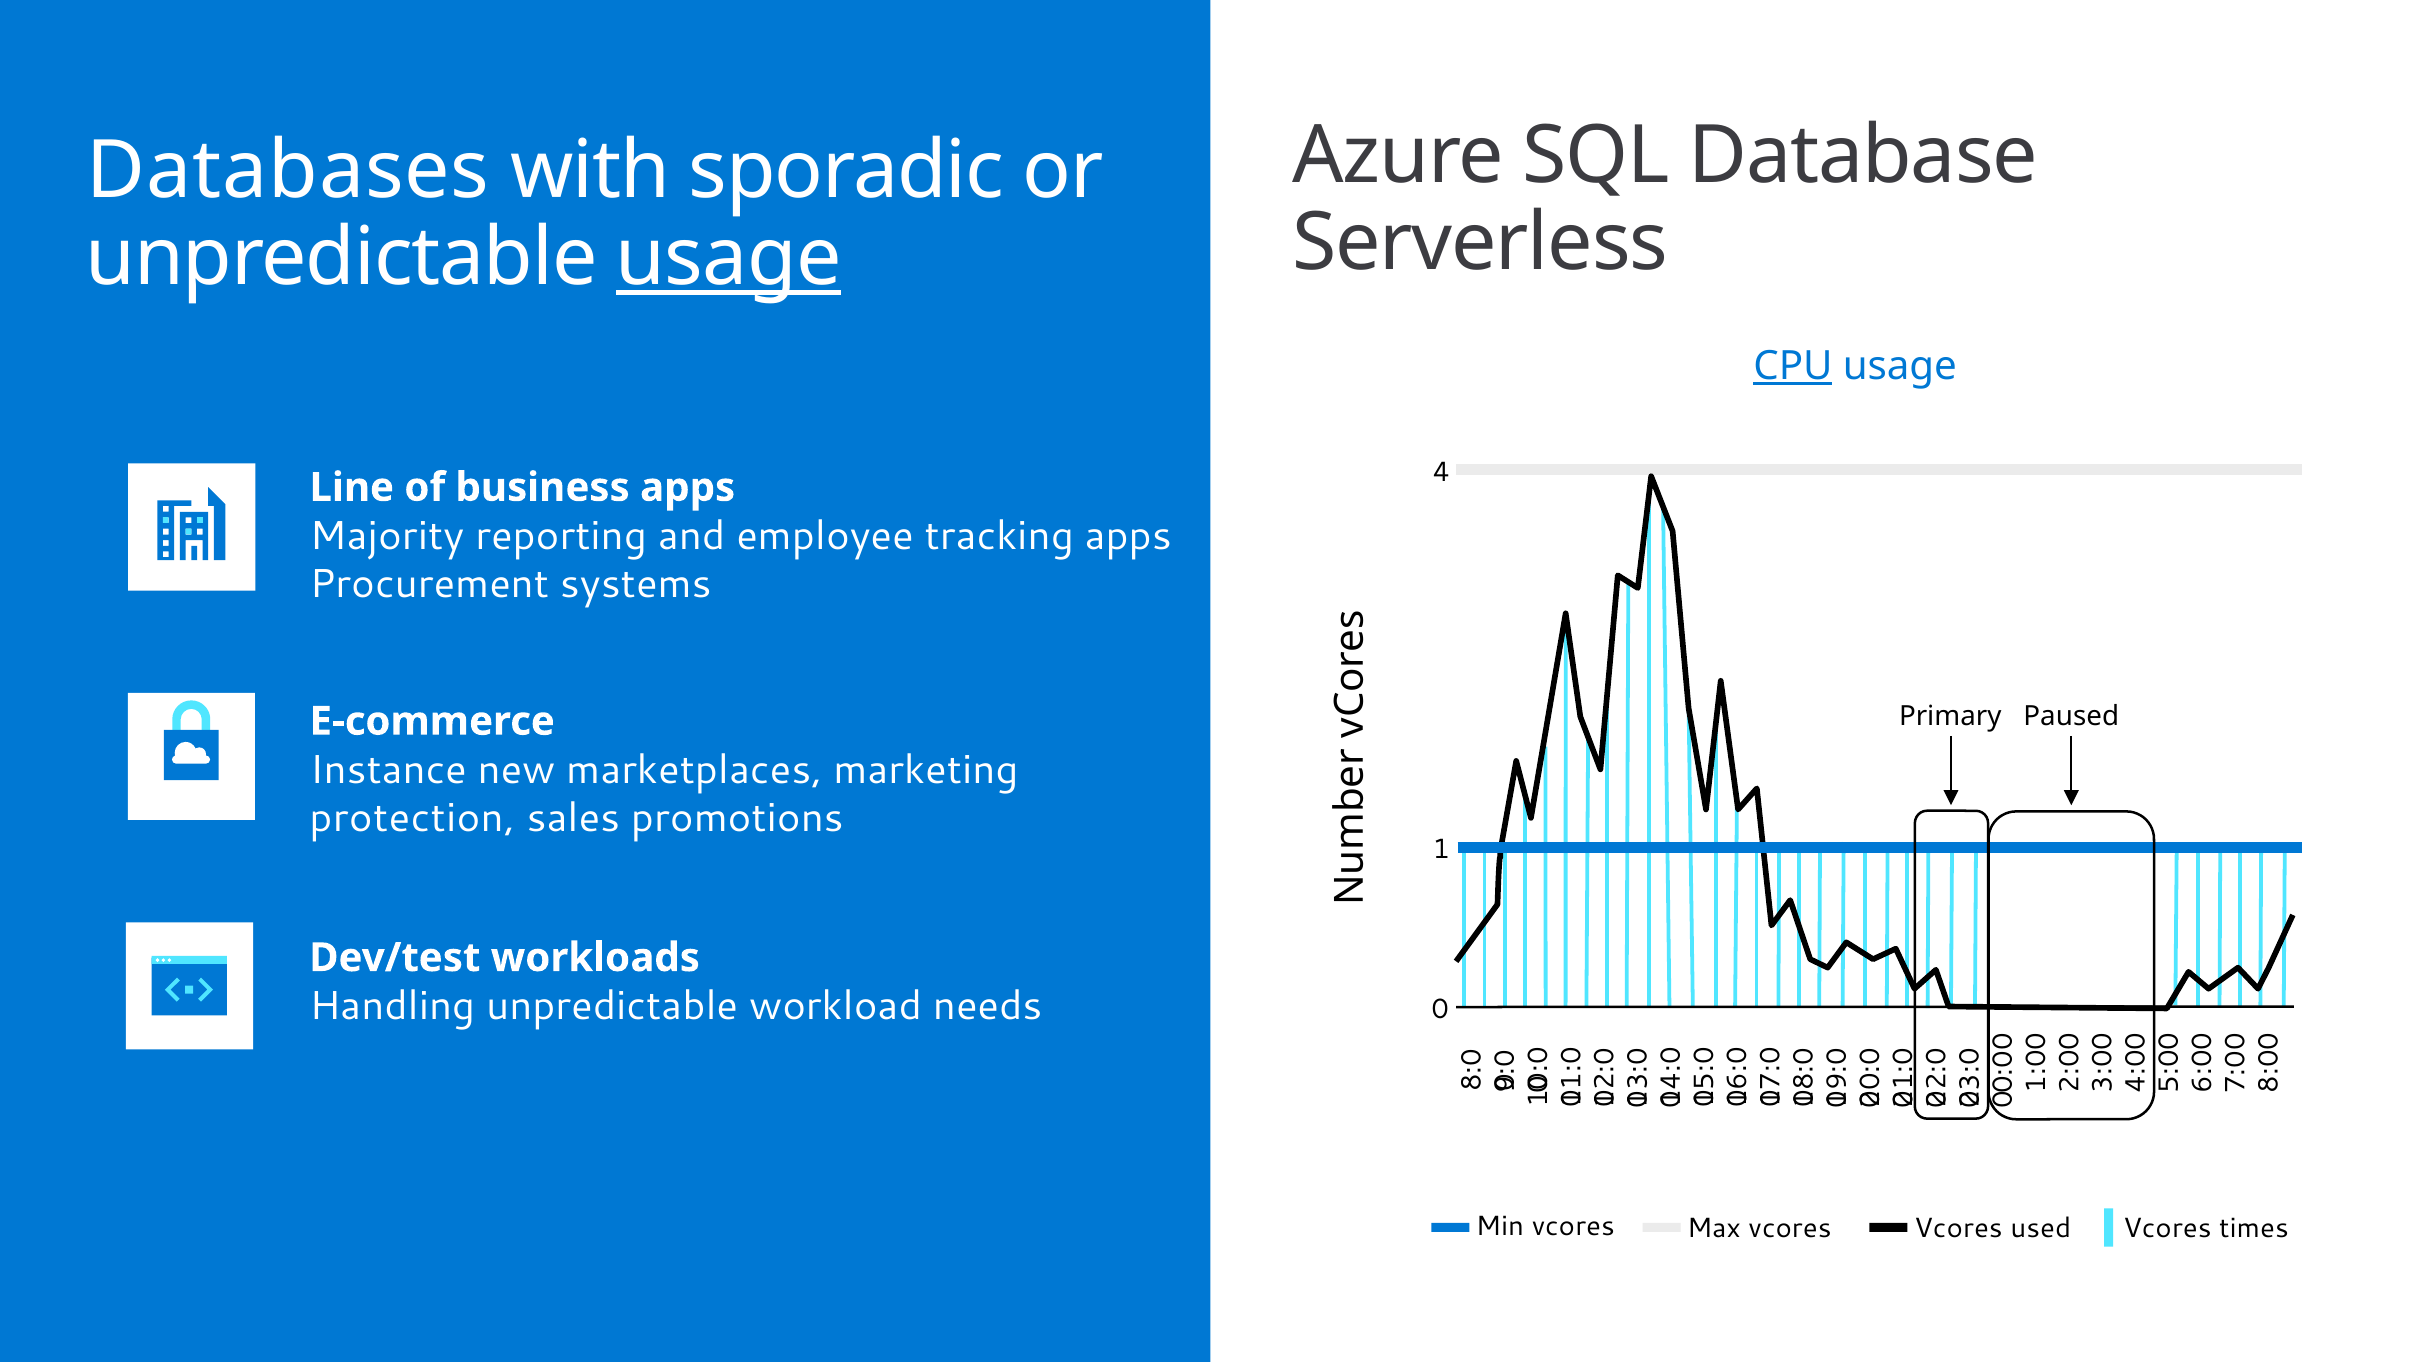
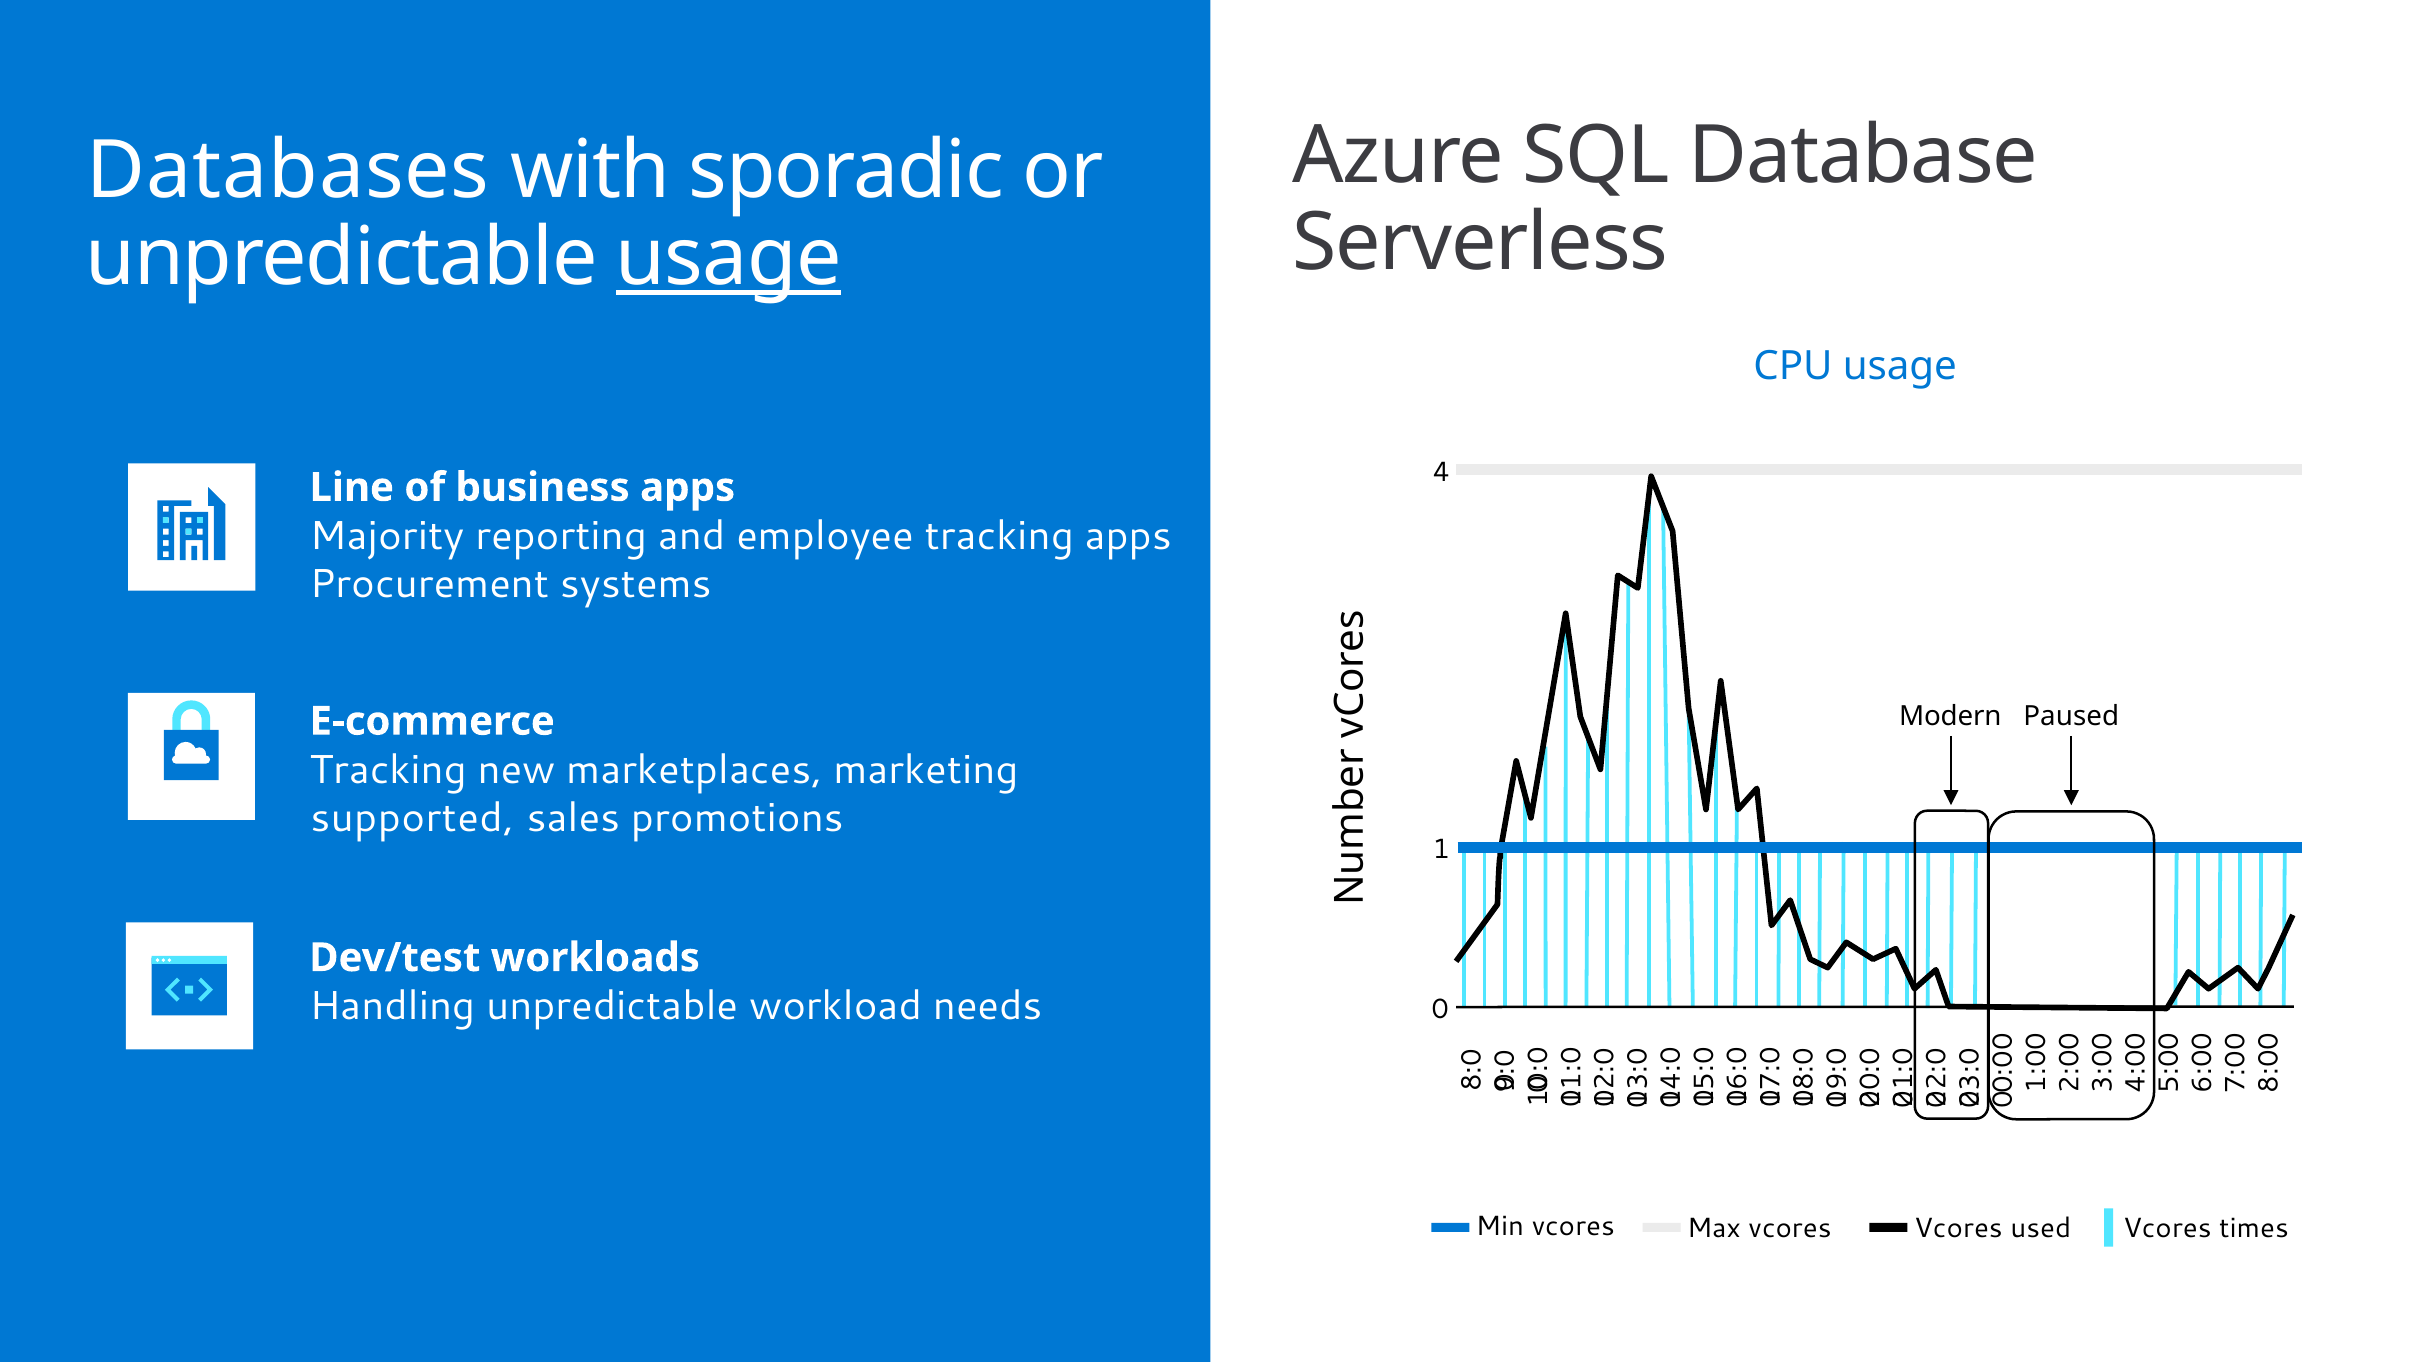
CPU underline: present -> none
Primary: Primary -> Modern
Instance at (388, 770): Instance -> Tracking
protection: protection -> supported
